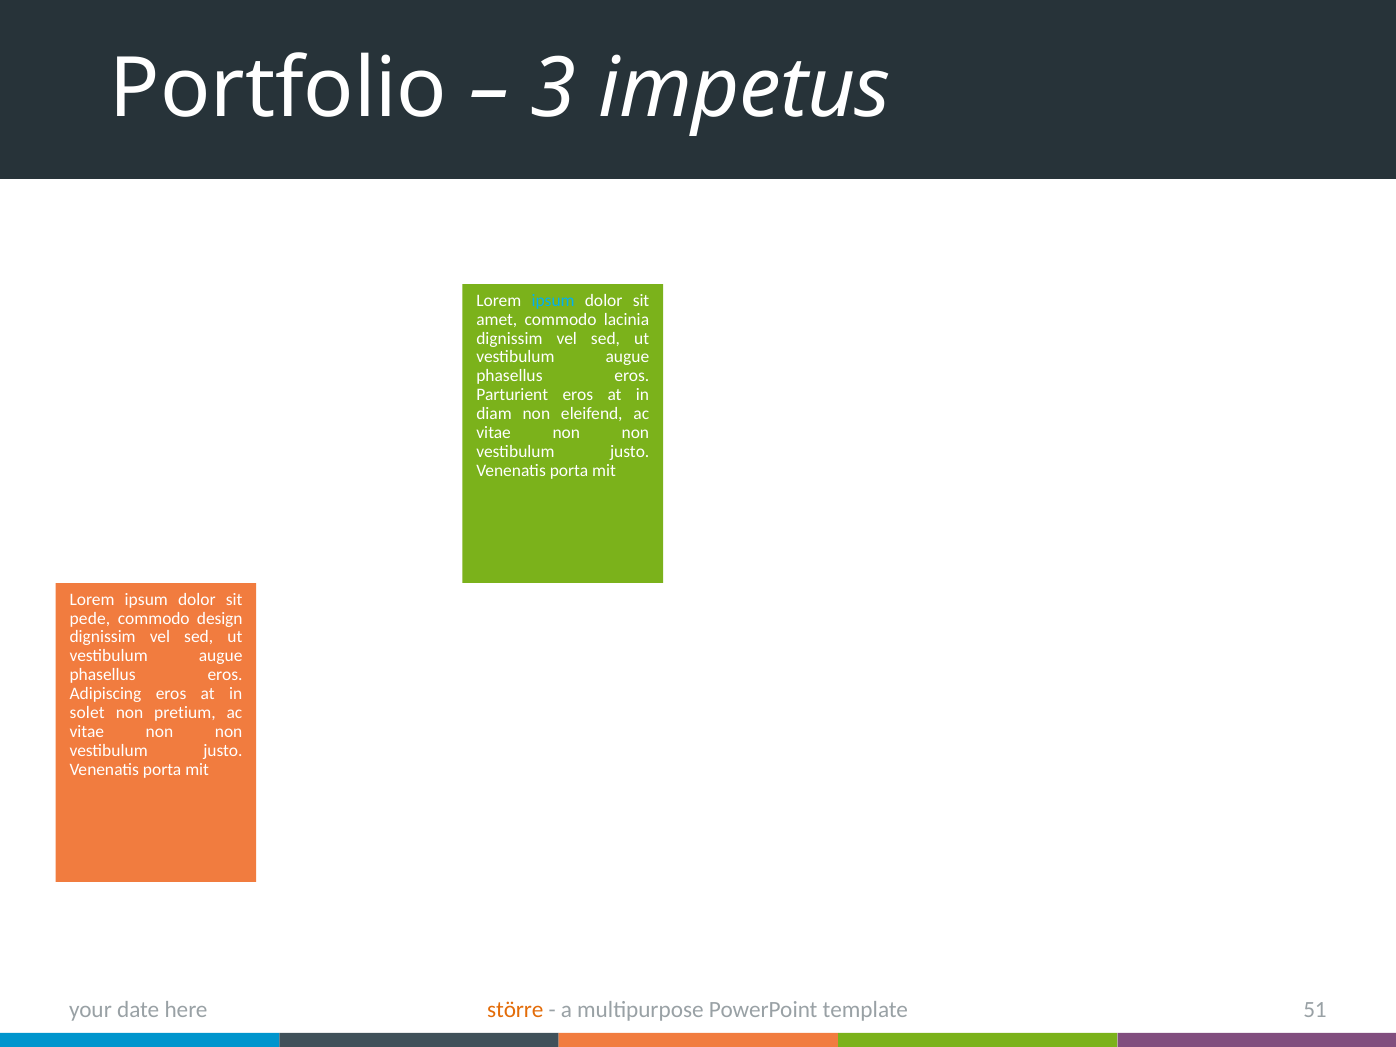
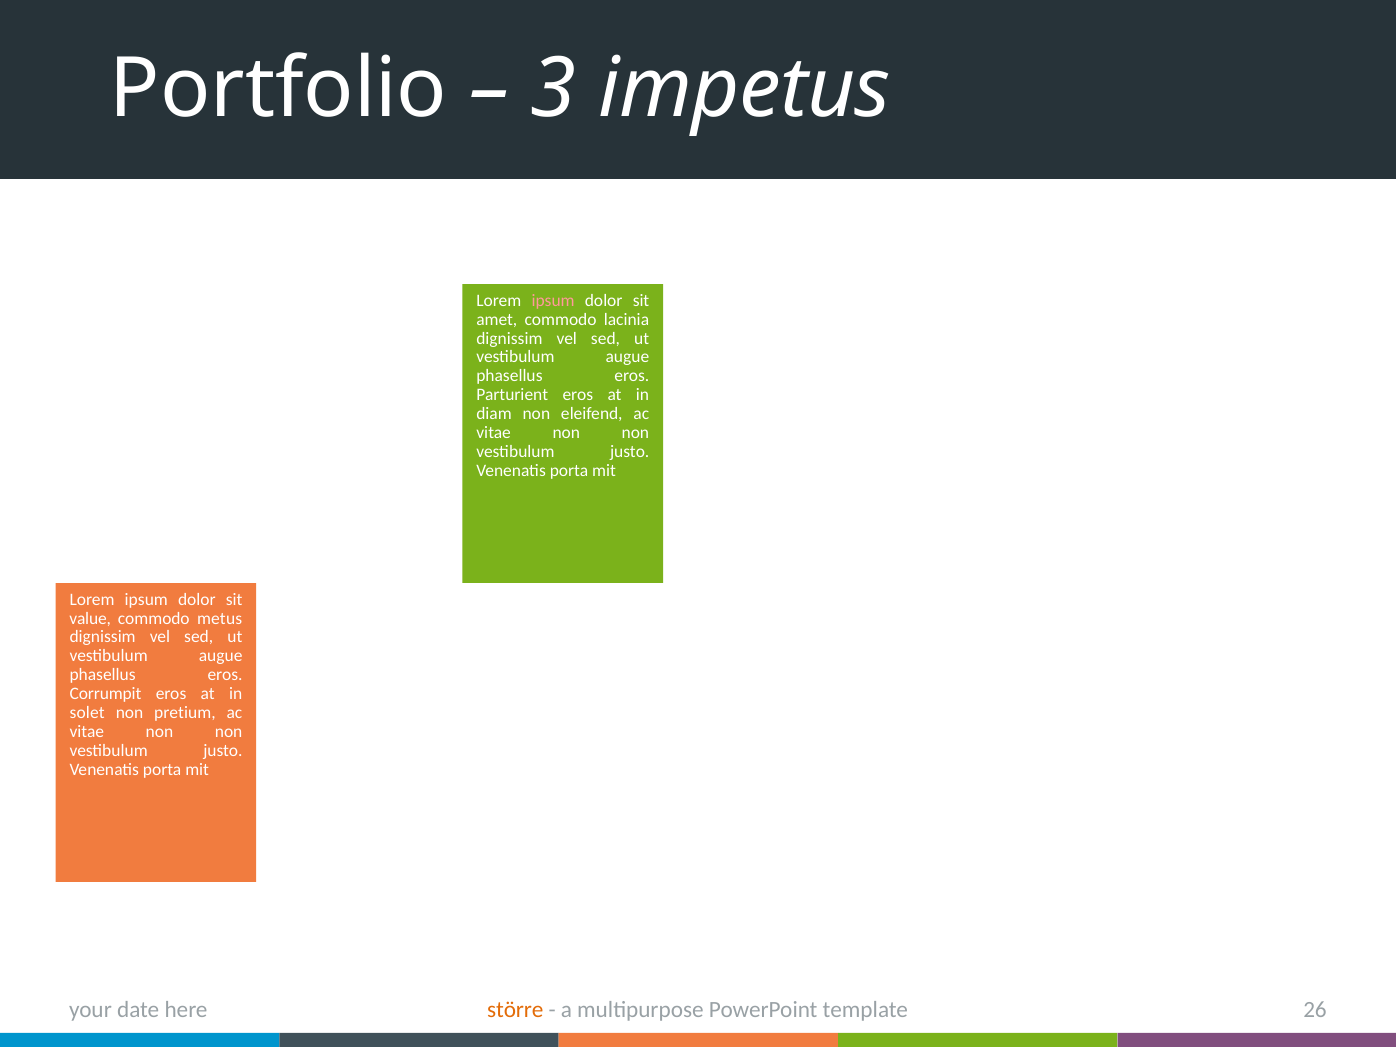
ipsum at (553, 300) colour: light blue -> pink
pede: pede -> value
design: design -> metus
Adipiscing: Adipiscing -> Corrumpit
51: 51 -> 26
